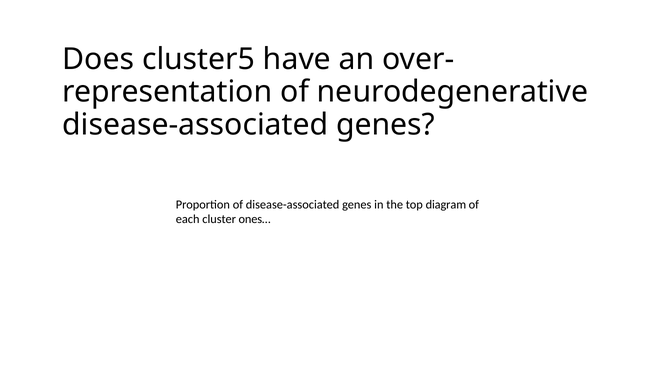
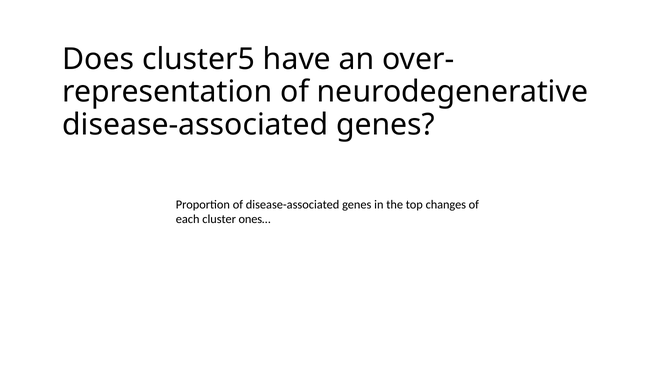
diagram: diagram -> changes
